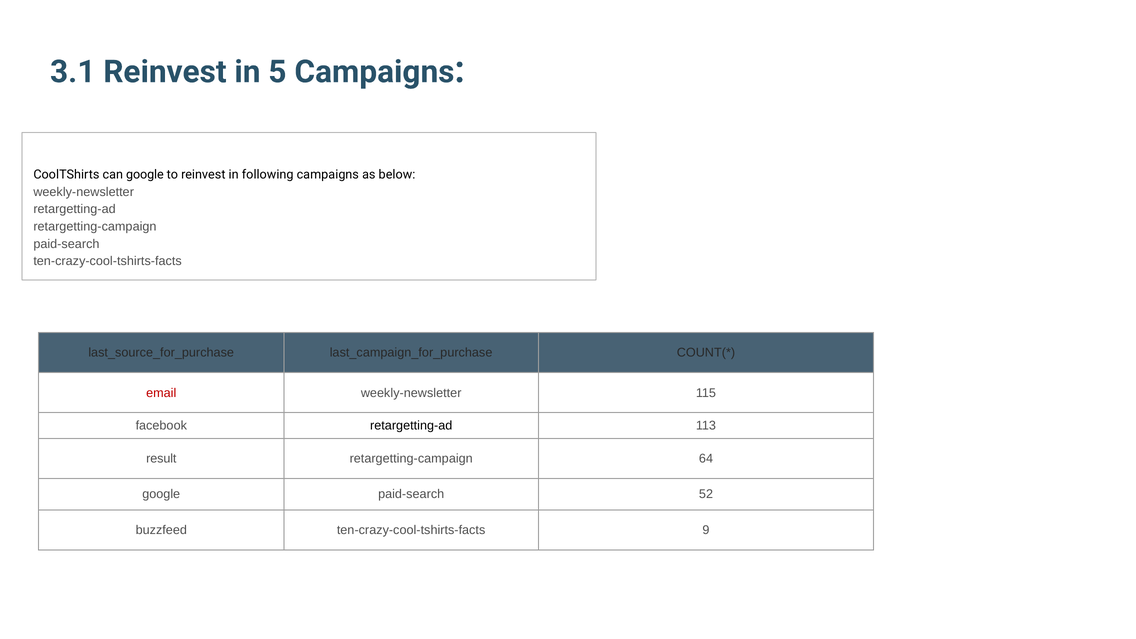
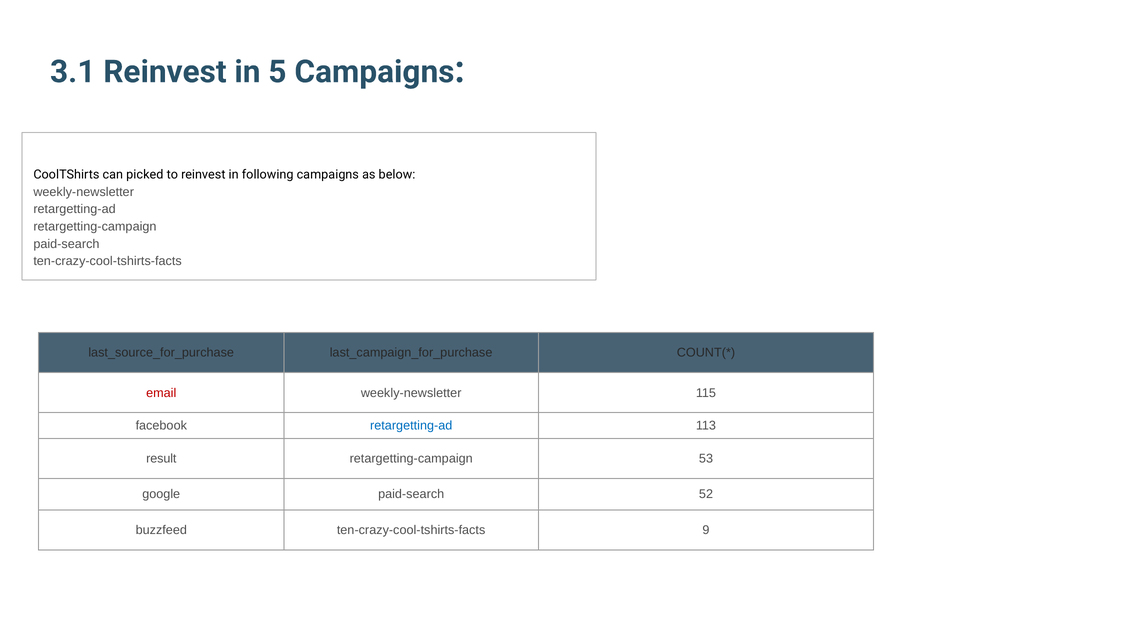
can google: google -> picked
retargetting-ad at (411, 426) colour: black -> blue
64: 64 -> 53
